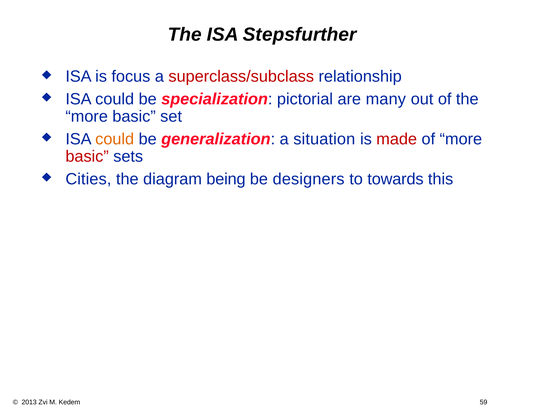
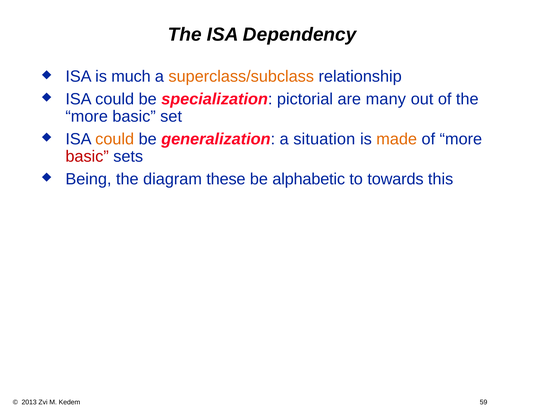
Stepsfurther: Stepsfurther -> Dependency
focus: focus -> much
superclass/subclass colour: red -> orange
made colour: red -> orange
Cities: Cities -> Being
being: being -> these
designers: designers -> alphabetic
